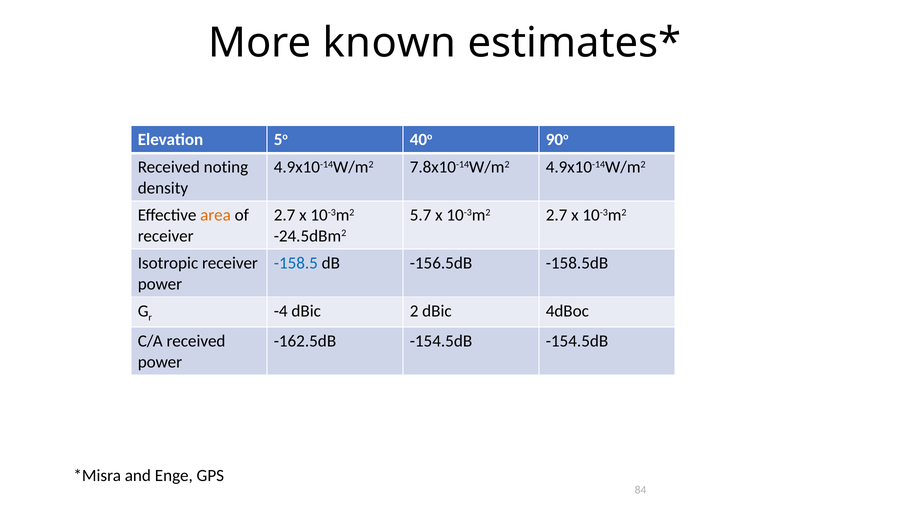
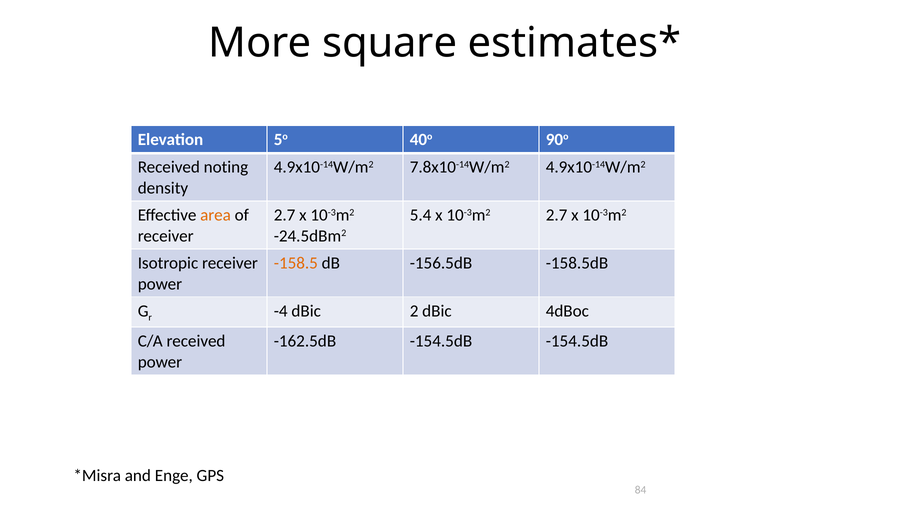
known: known -> square
5.7: 5.7 -> 5.4
-158.5 colour: blue -> orange
